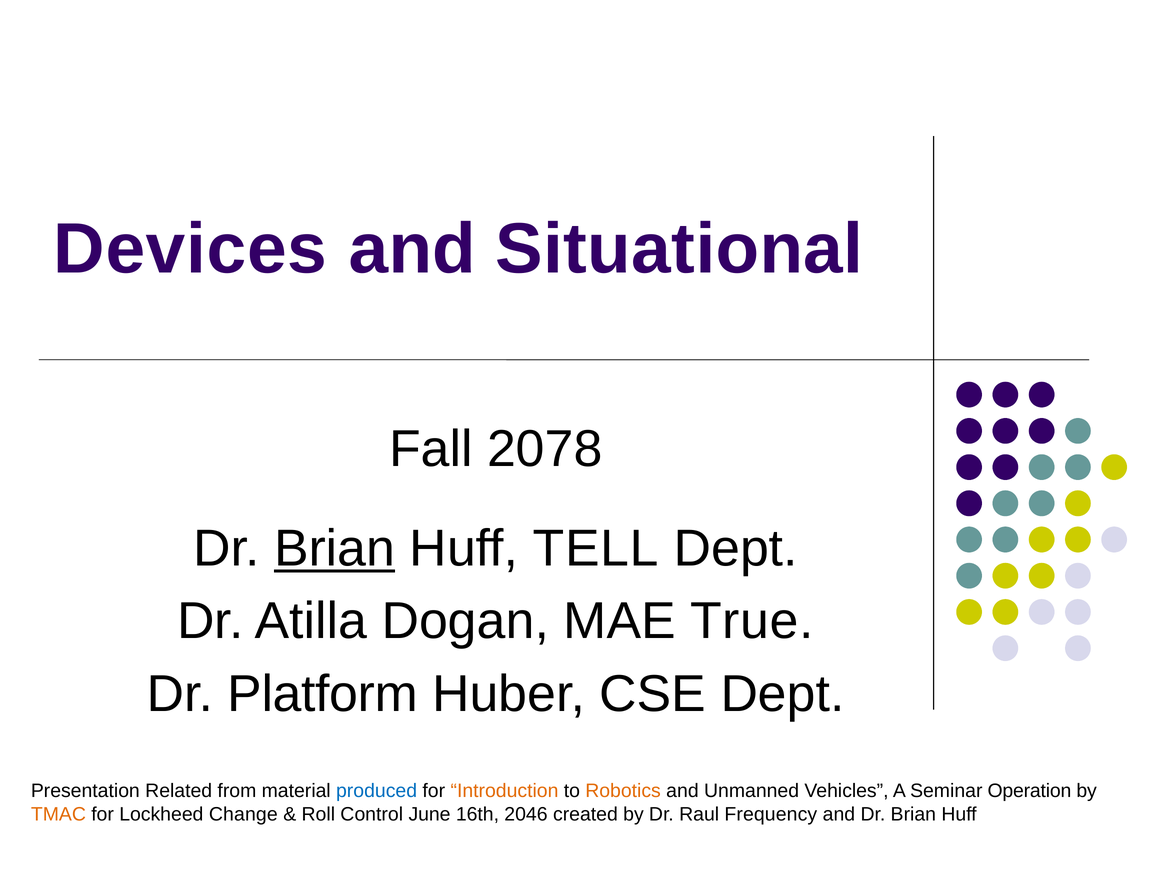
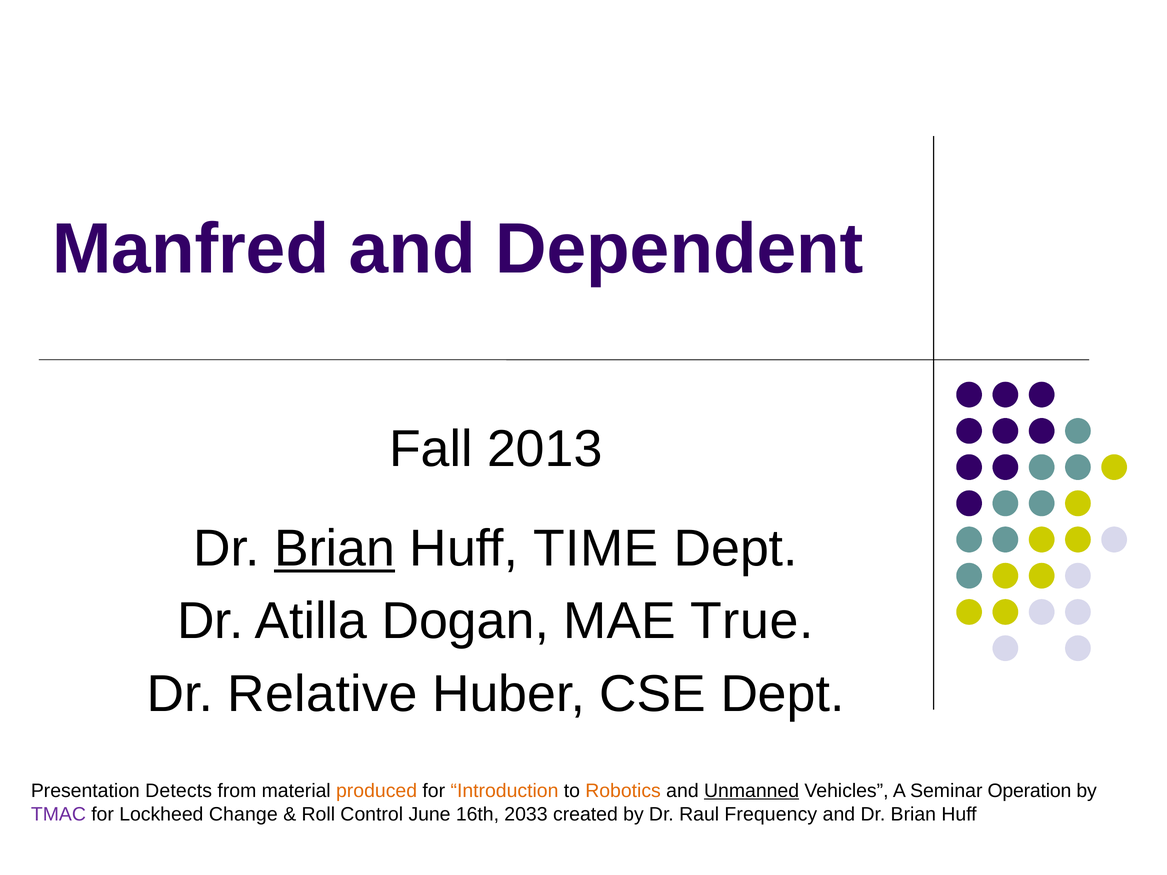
Devices: Devices -> Manfred
Situational: Situational -> Dependent
2078: 2078 -> 2013
TELL: TELL -> TIME
Platform: Platform -> Relative
Related: Related -> Detects
produced colour: blue -> orange
Unmanned underline: none -> present
TMAC colour: orange -> purple
2046: 2046 -> 2033
